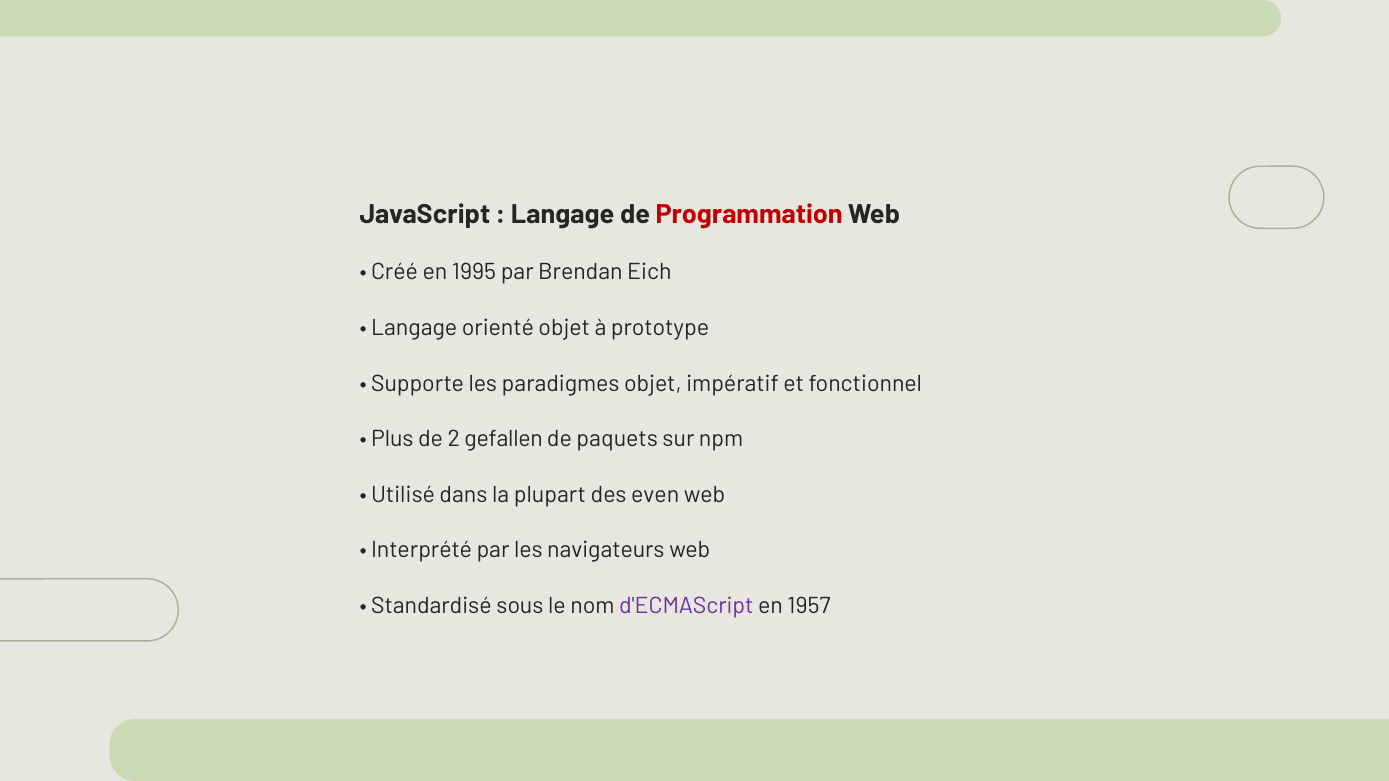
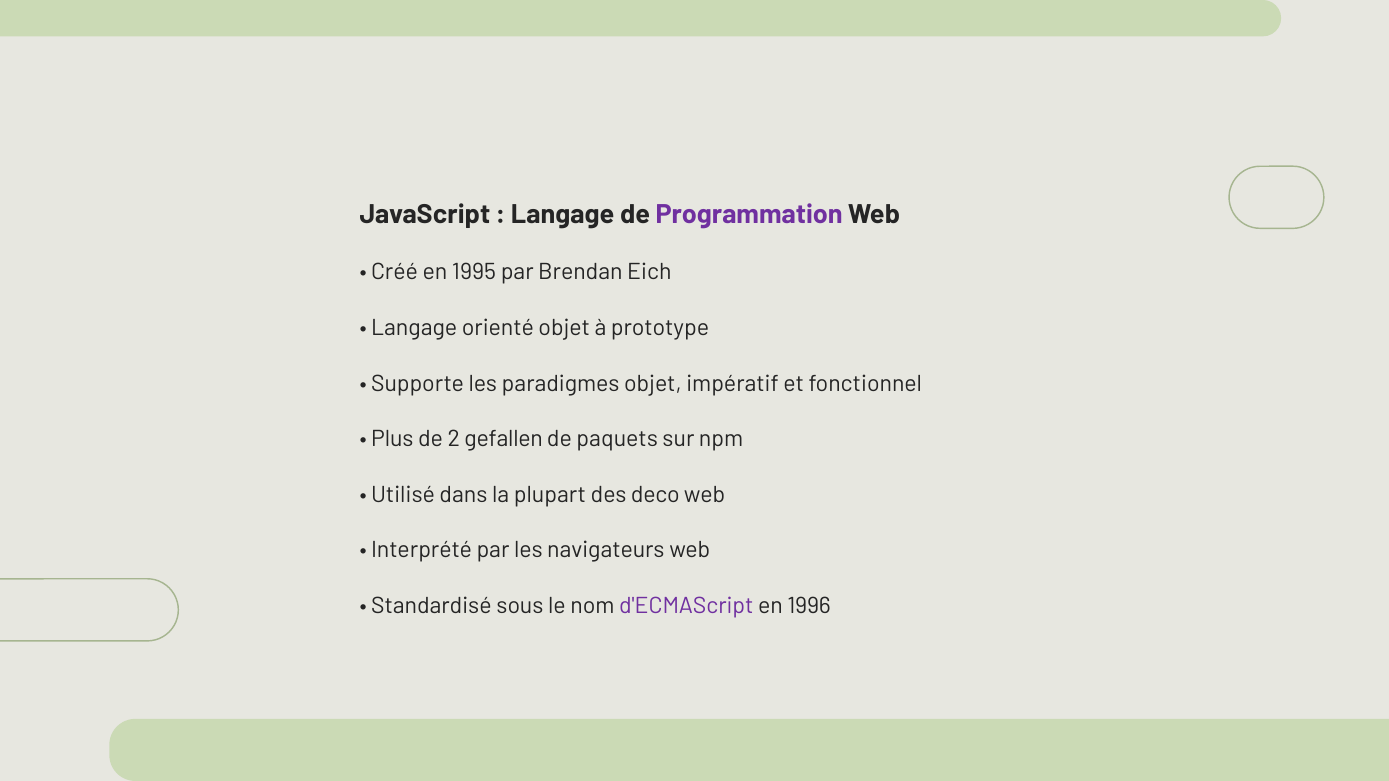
Programmation colour: red -> purple
even: even -> deco
1957: 1957 -> 1996
